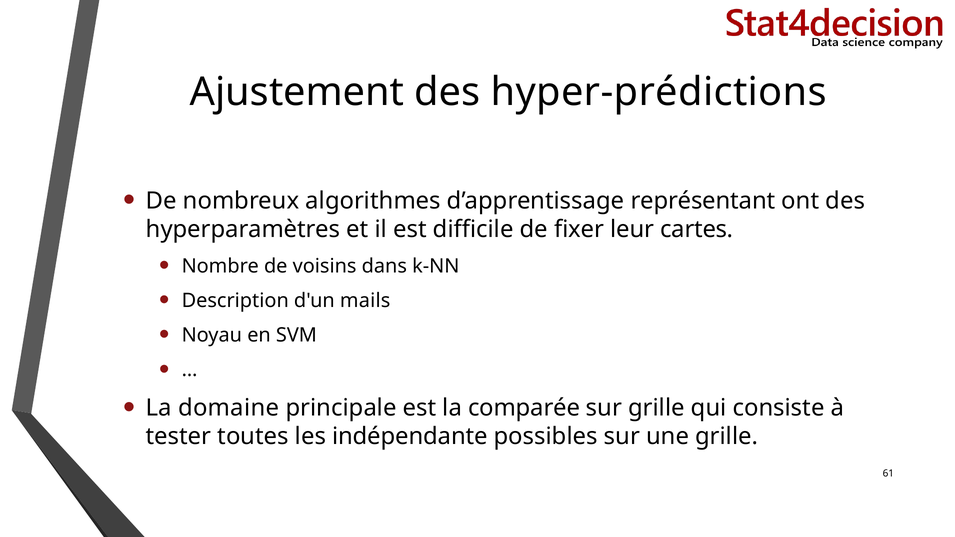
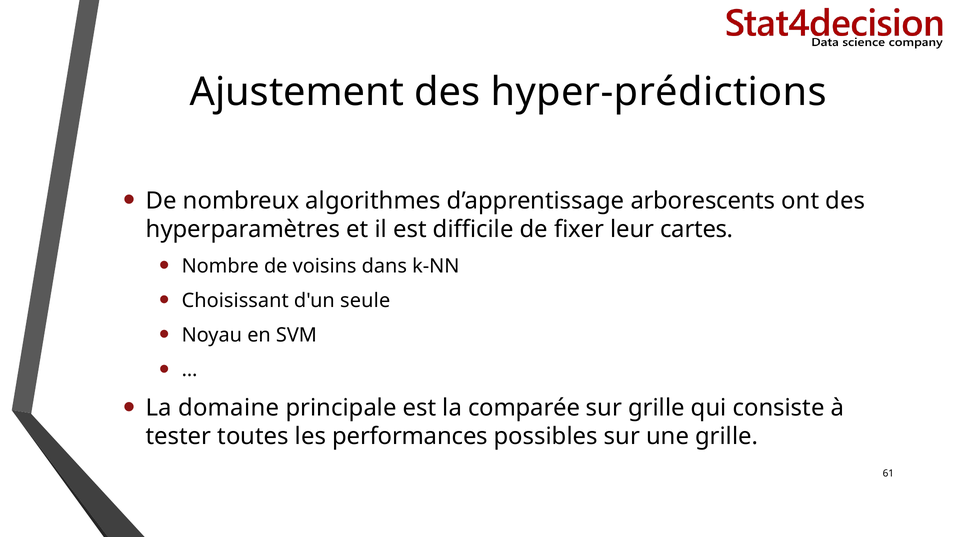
représentant: représentant -> arborescents
Description: Description -> Choisissant
mails: mails -> seule
indépendante: indépendante -> performances
